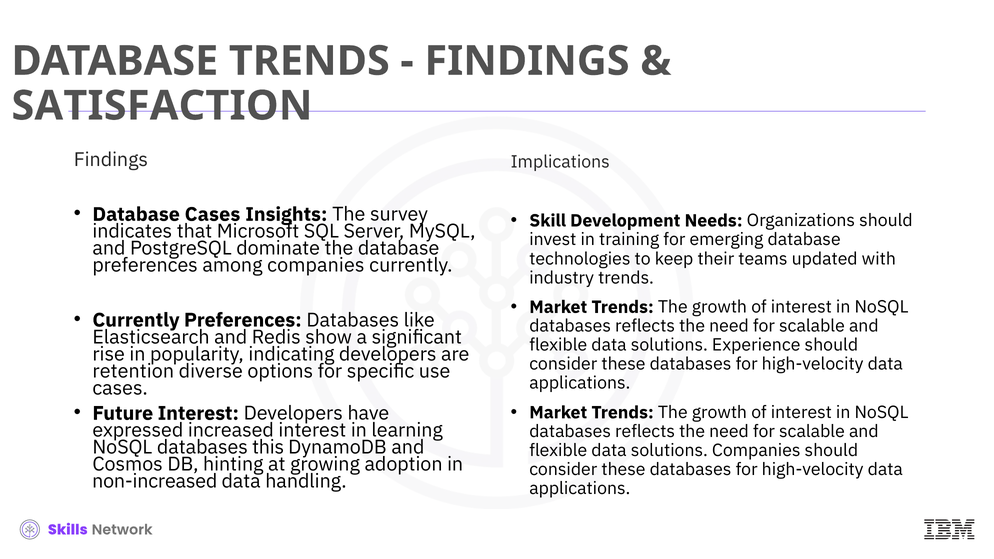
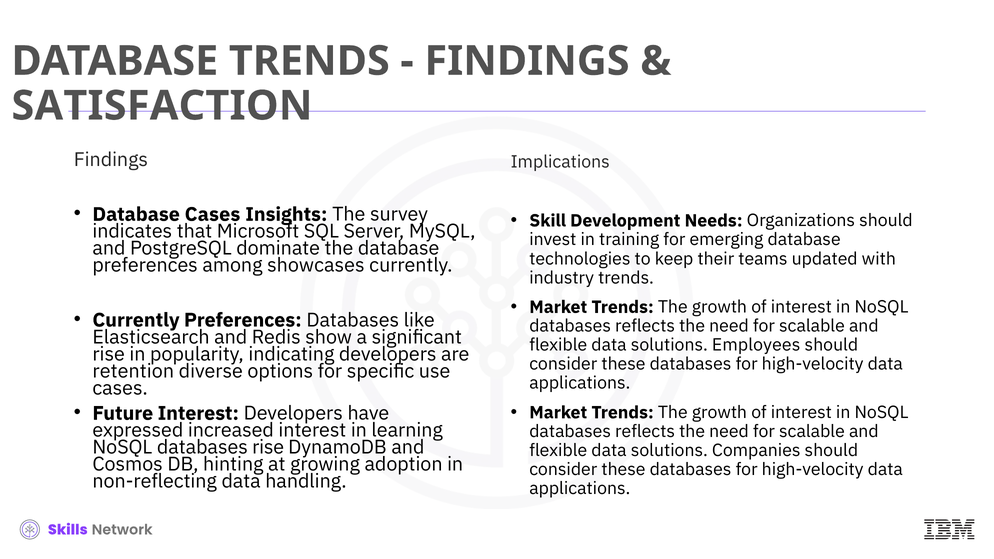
among companies: companies -> showcases
Experience: Experience -> Employees
databases this: this -> rise
non-increased: non-increased -> non-reflecting
